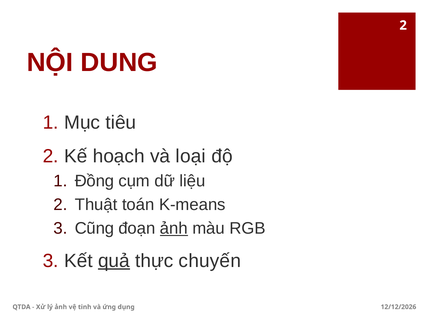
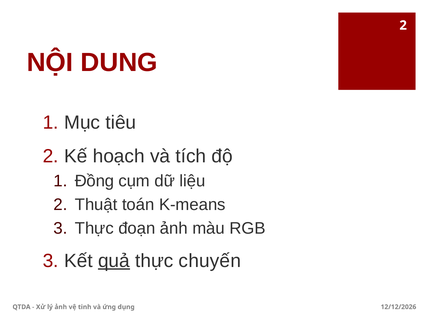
loại: loại -> tích
Cũng at (94, 228): Cũng -> Thực
ảnh at (174, 228) underline: present -> none
